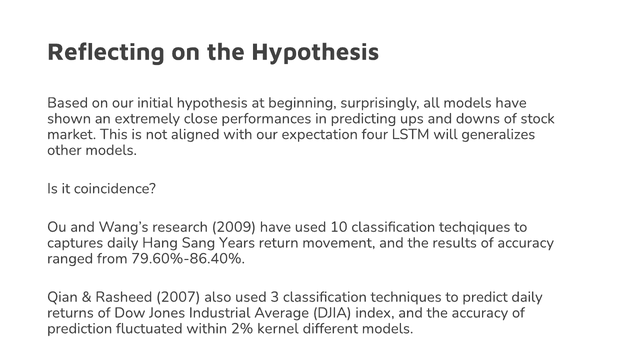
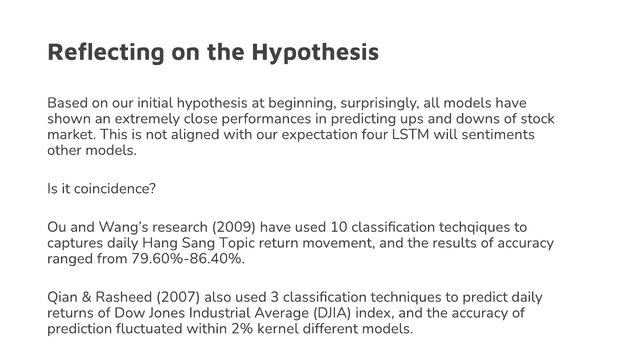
generalizes: generalizes -> sentiments
Years: Years -> Topic
